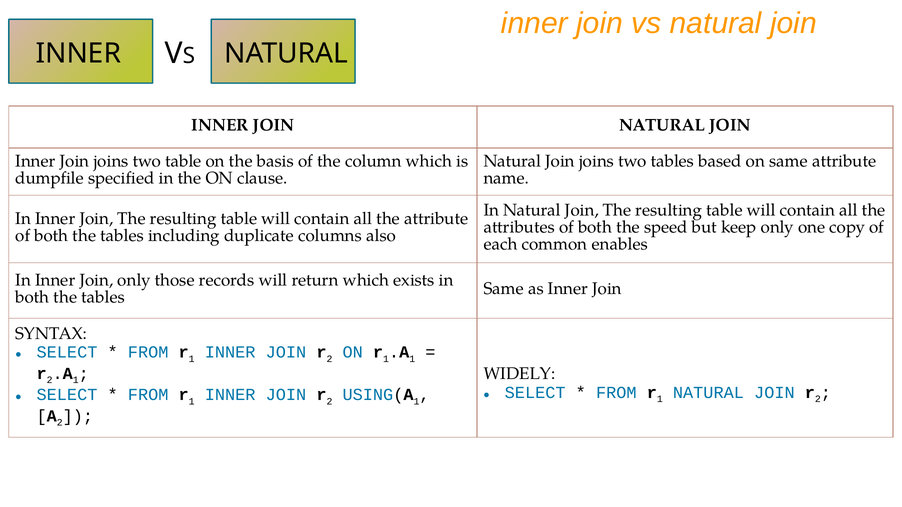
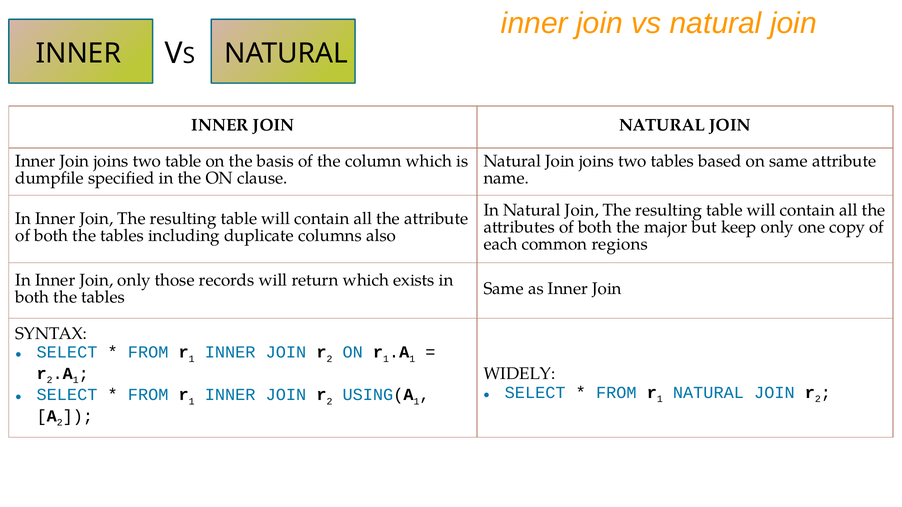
speed: speed -> major
enables: enables -> regions
